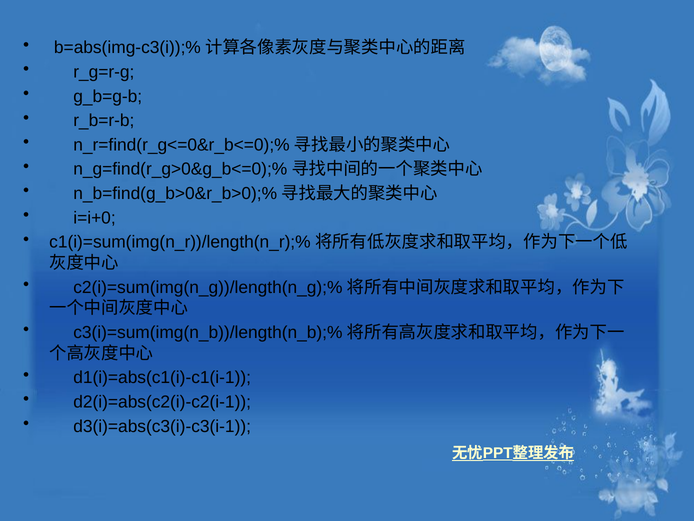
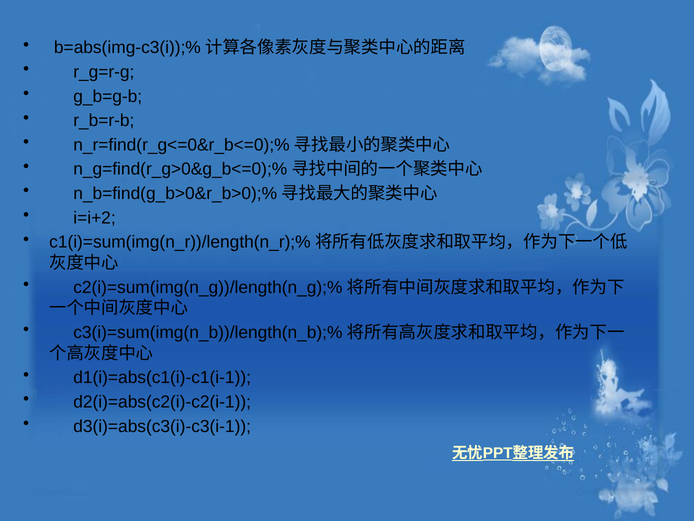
i=i+0: i=i+0 -> i=i+2
